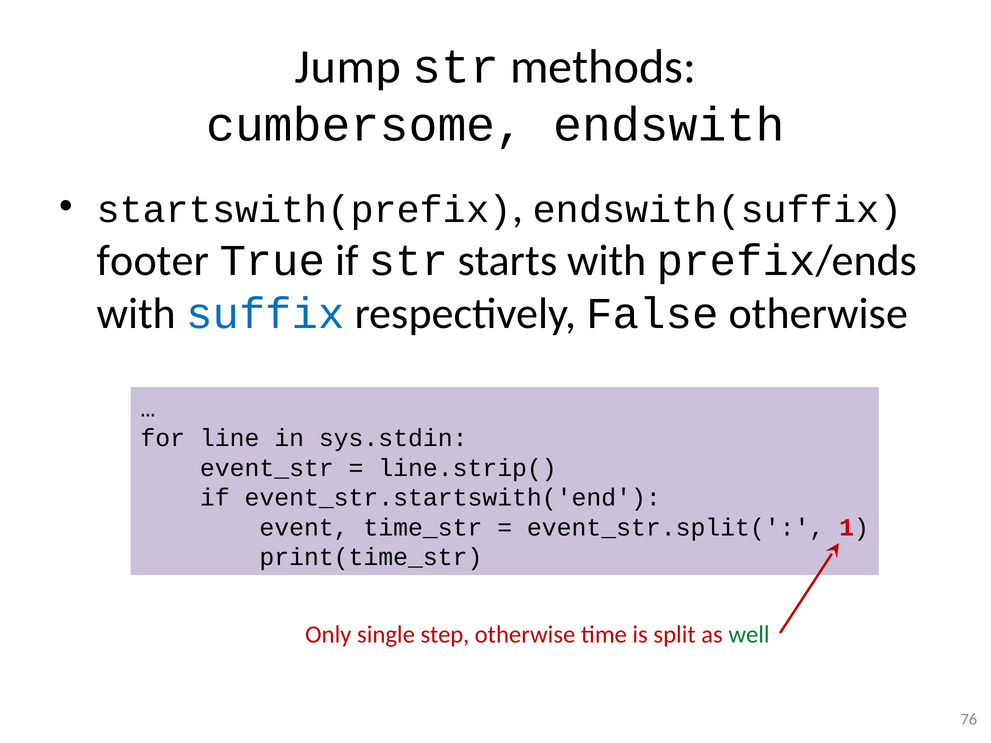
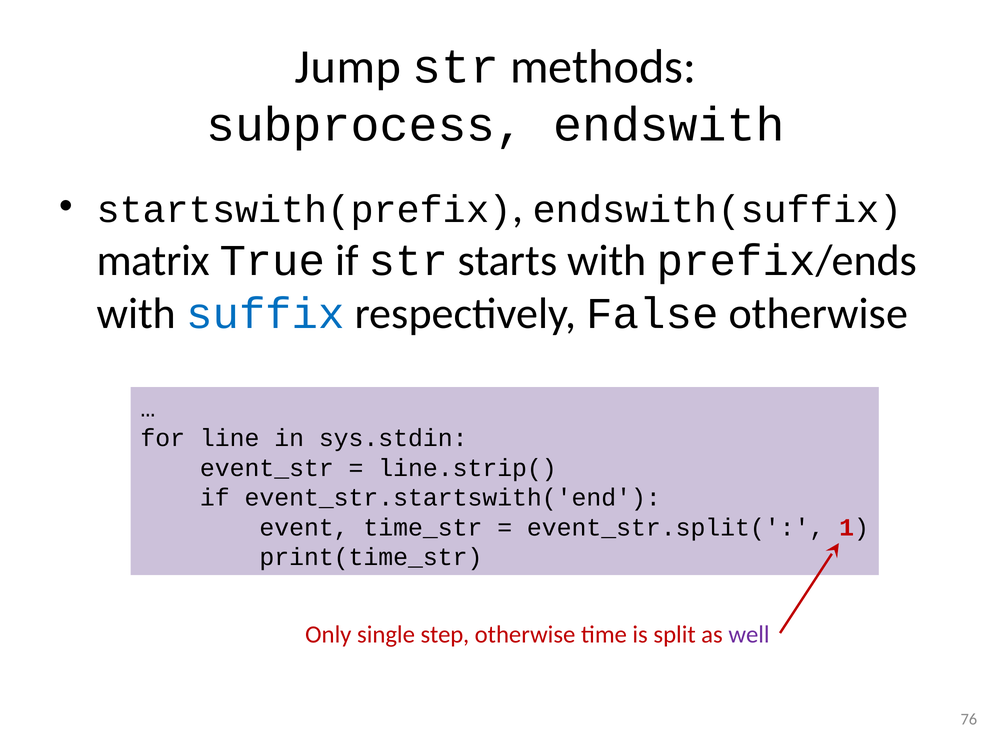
cumbersome: cumbersome -> subprocess
footer: footer -> matrix
well colour: green -> purple
